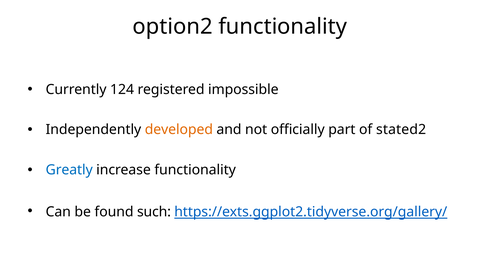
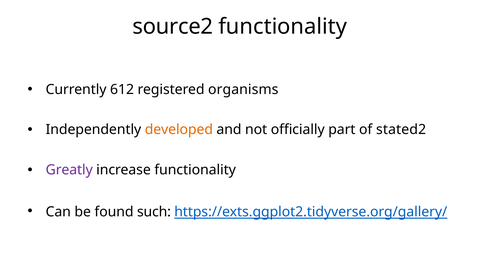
option2: option2 -> source2
124: 124 -> 612
impossible: impossible -> organisms
Greatly colour: blue -> purple
